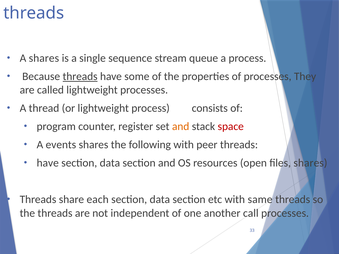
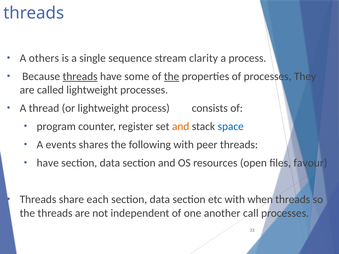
A shares: shares -> others
queue: queue -> clarity
the at (172, 77) underline: none -> present
space colour: red -> blue
files shares: shares -> favour
same: same -> when
